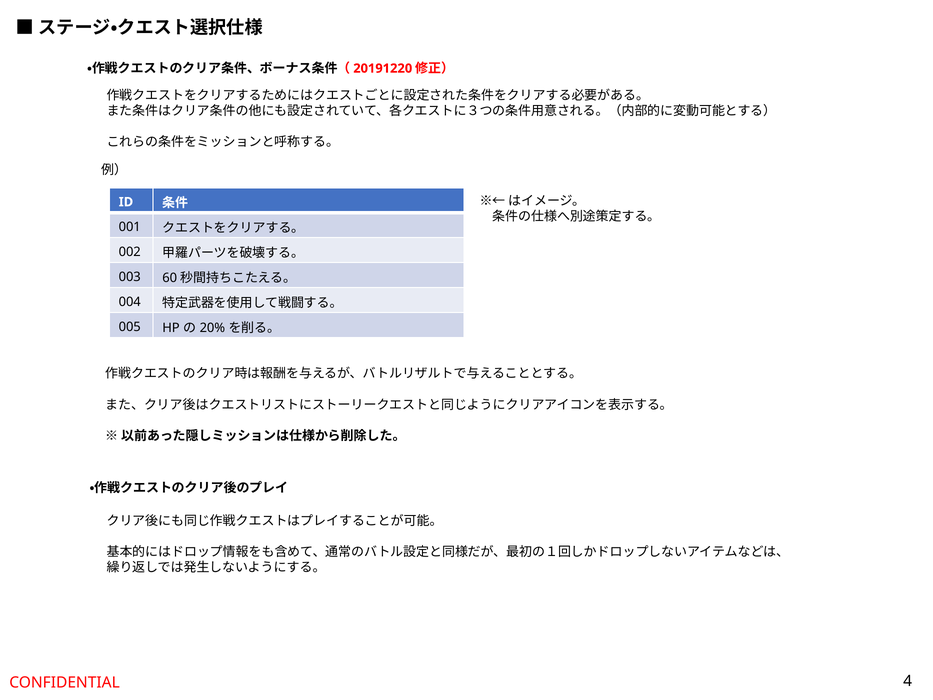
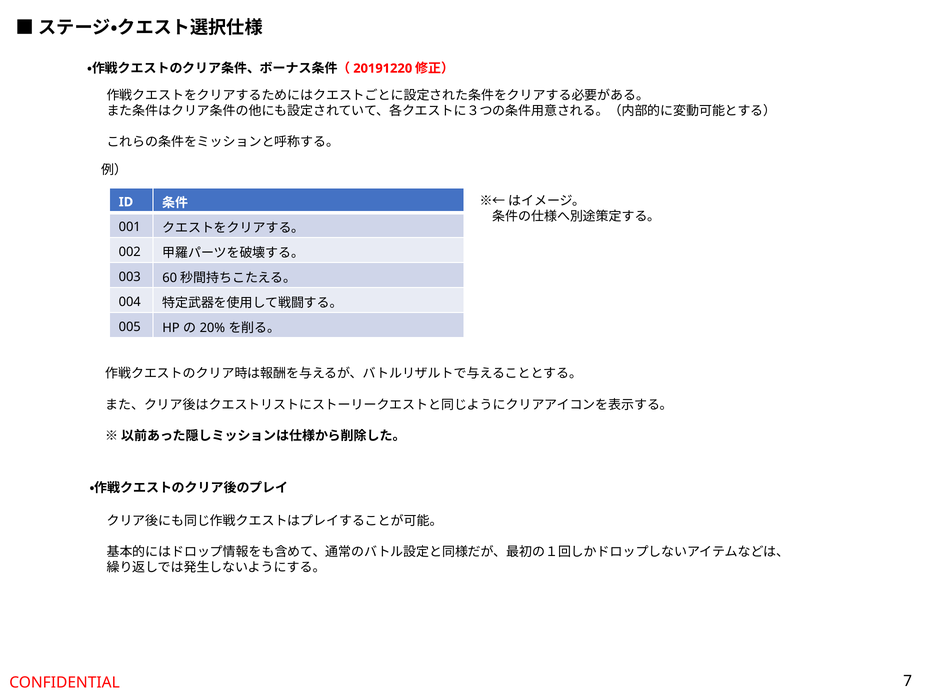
4: 4 -> 7
